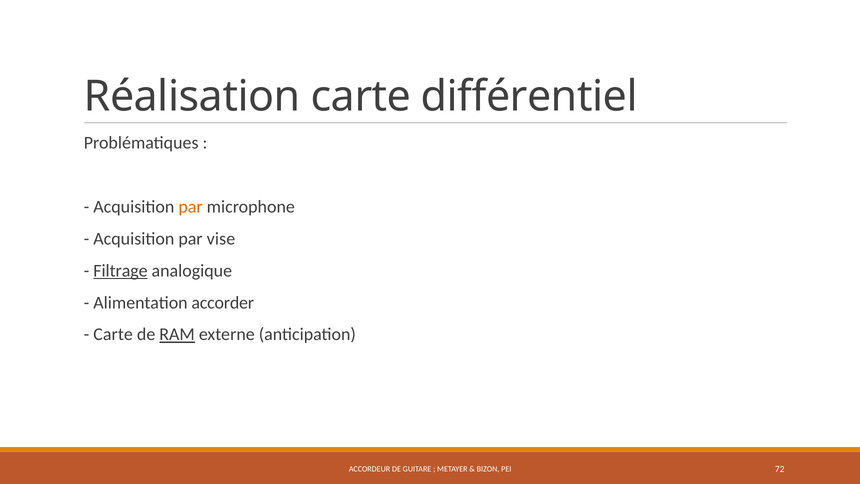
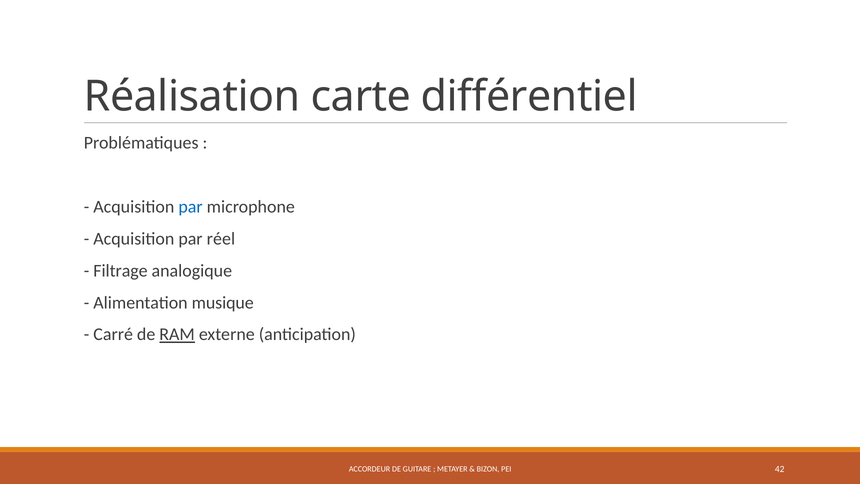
par at (191, 207) colour: orange -> blue
vise: vise -> réel
Filtrage underline: present -> none
accorder: accorder -> musique
Carte at (113, 334): Carte -> Carré
72: 72 -> 42
